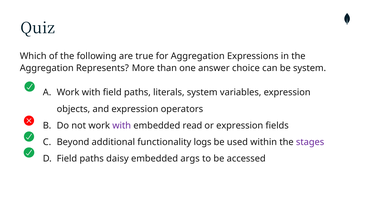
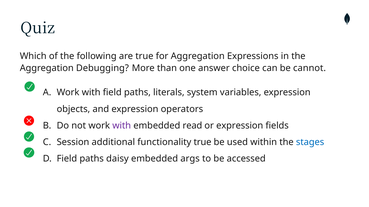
Represents: Represents -> Debugging
be system: system -> cannot
Beyond: Beyond -> Session
functionality logs: logs -> true
stages colour: purple -> blue
